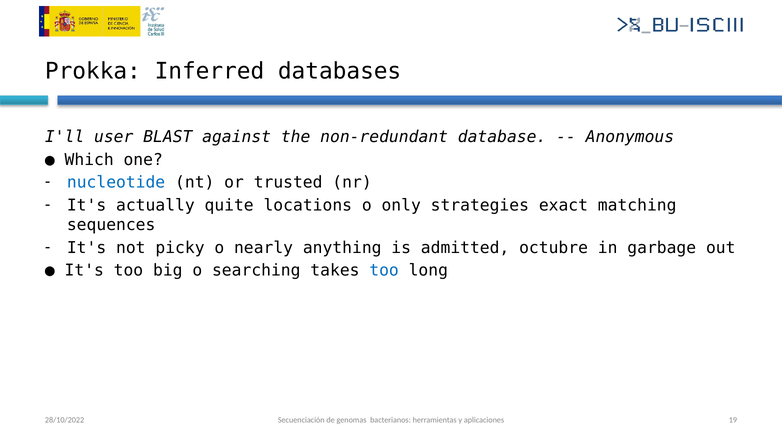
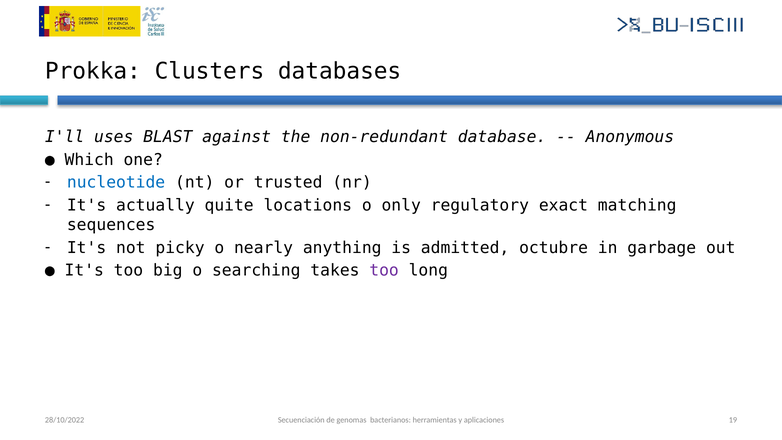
Inferred: Inferred -> Clusters
user: user -> uses
strategies: strategies -> regulatory
too at (384, 270) colour: blue -> purple
